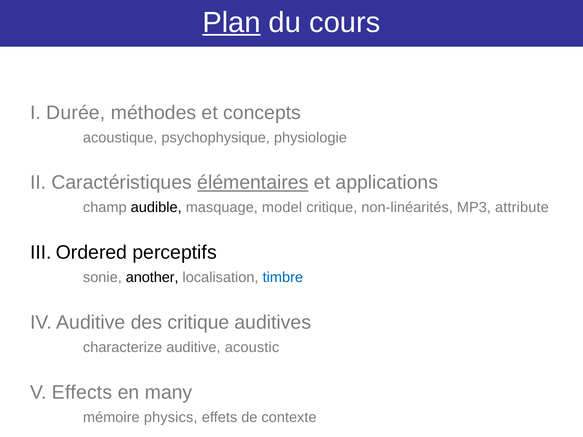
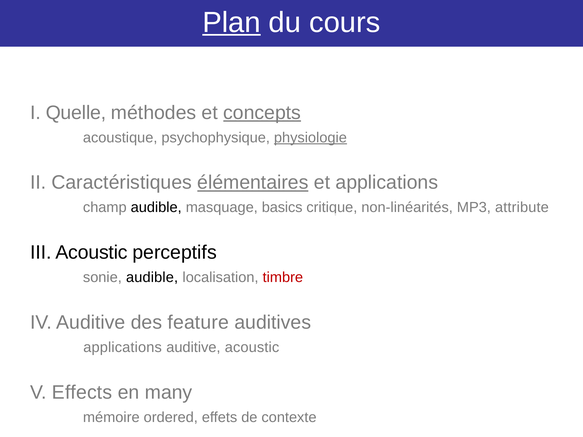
Durée: Durée -> Quelle
concepts underline: none -> present
physiologie underline: none -> present
model: model -> basics
III Ordered: Ordered -> Acoustic
sonie another: another -> audible
timbre colour: blue -> red
des critique: critique -> feature
characterize at (123, 348): characterize -> applications
physics: physics -> ordered
